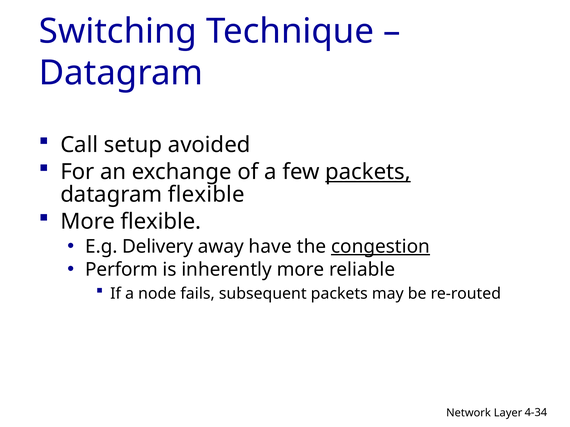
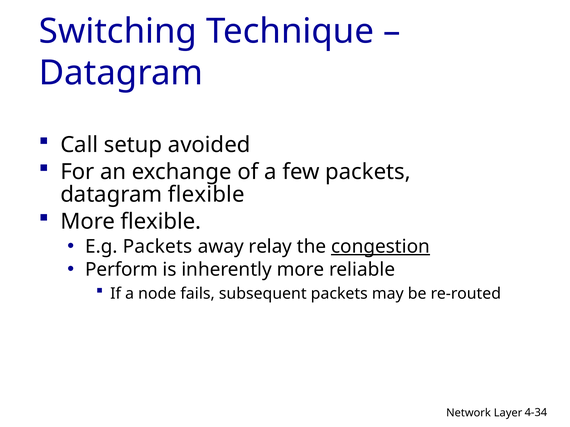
packets at (368, 172) underline: present -> none
E.g Delivery: Delivery -> Packets
have: have -> relay
